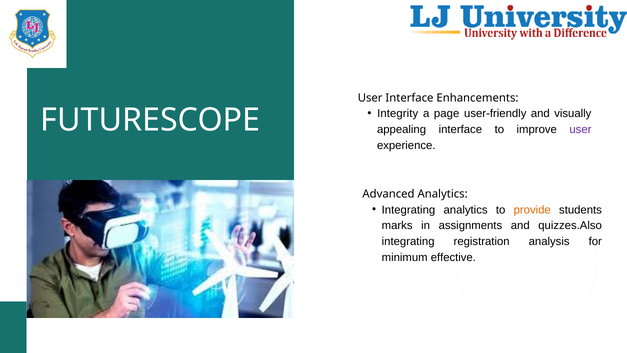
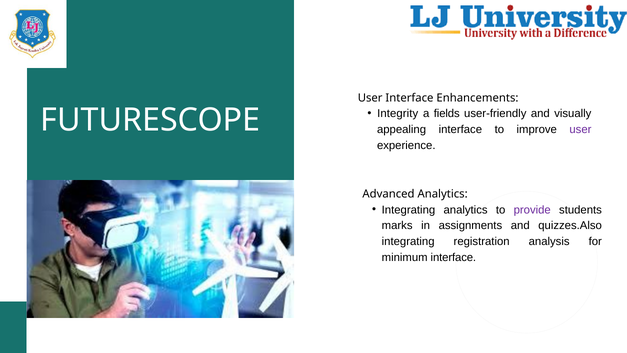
page: page -> fields
provide colour: orange -> purple
minimum effective: effective -> interface
